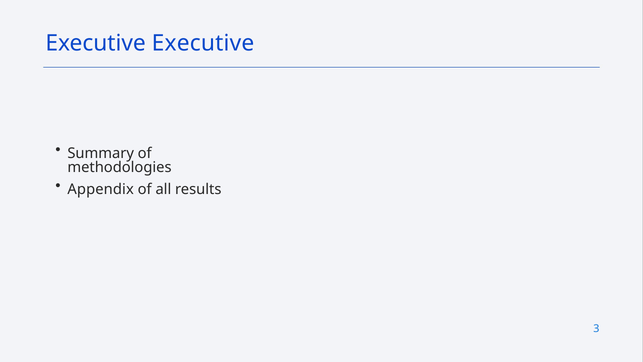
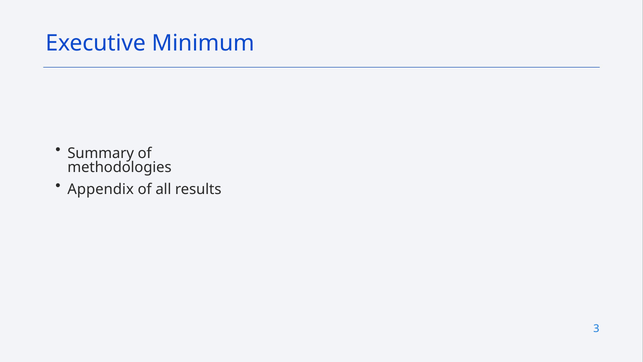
Executive Executive: Executive -> Minimum
